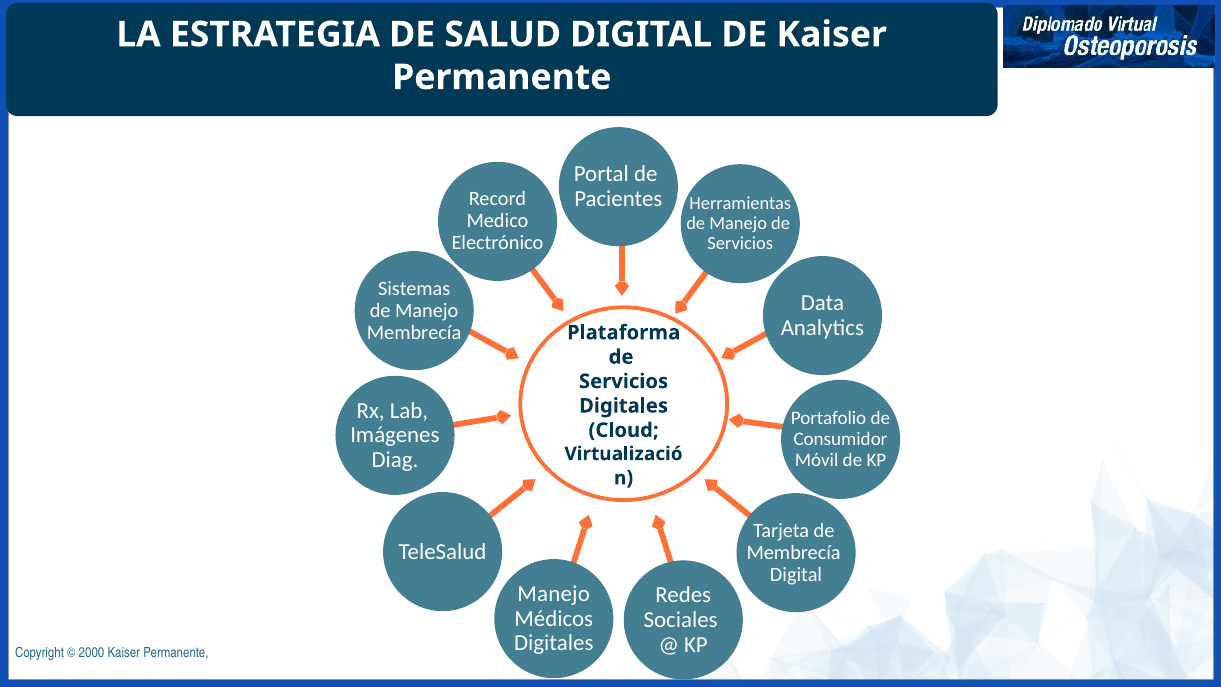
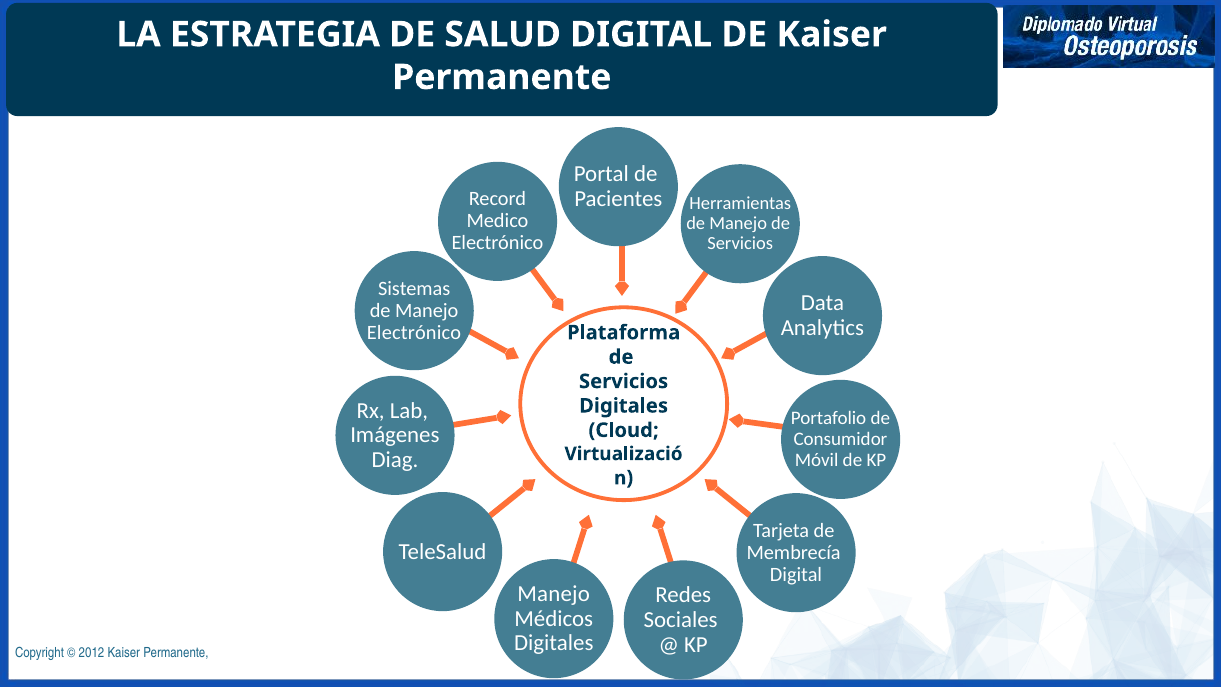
Membrecía at (414, 332): Membrecía -> Electrónico
2000: 2000 -> 2012
